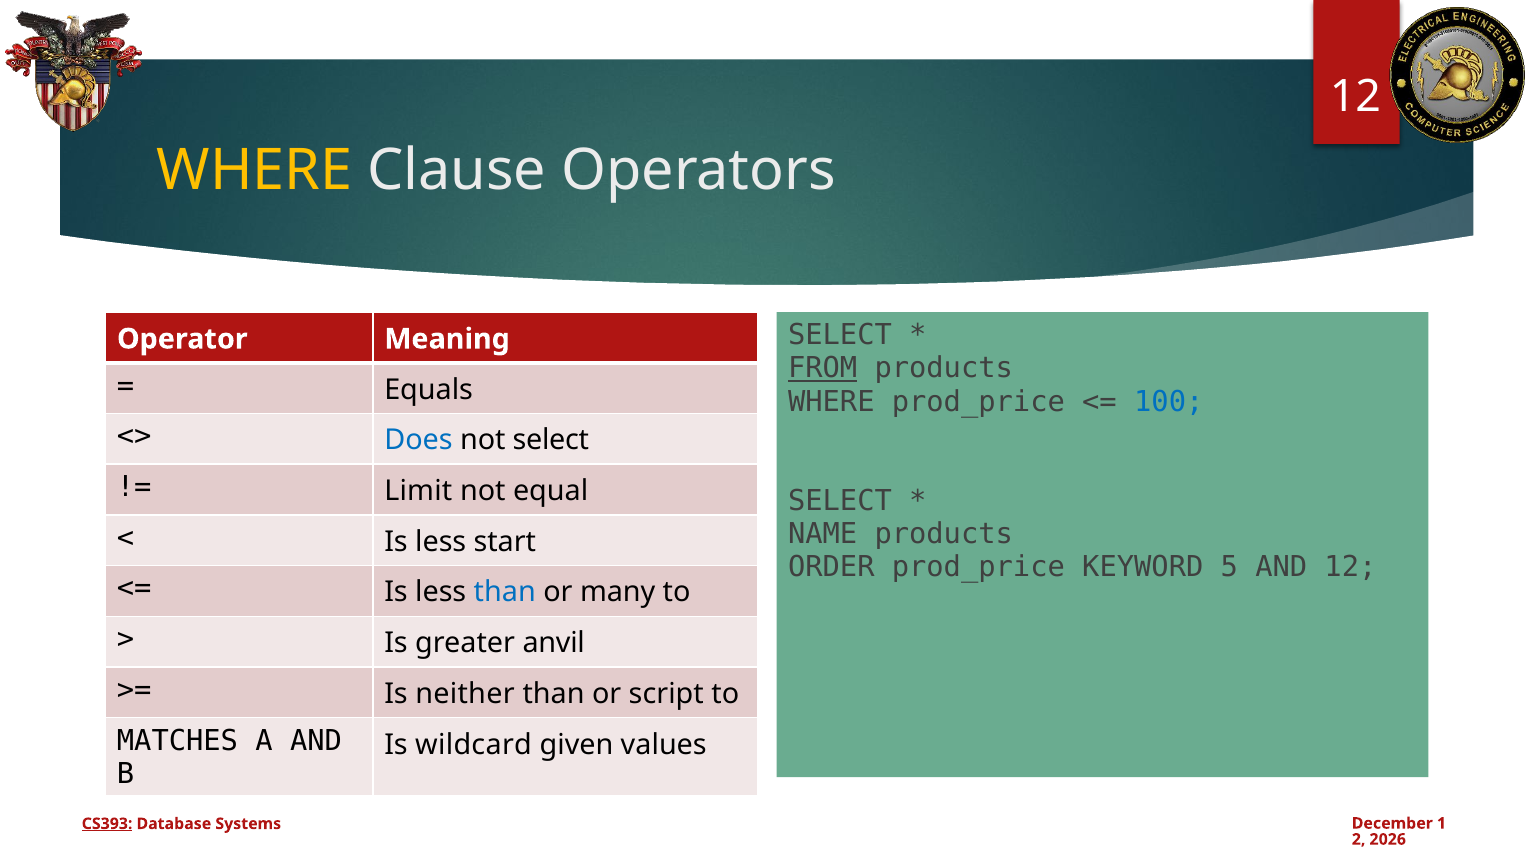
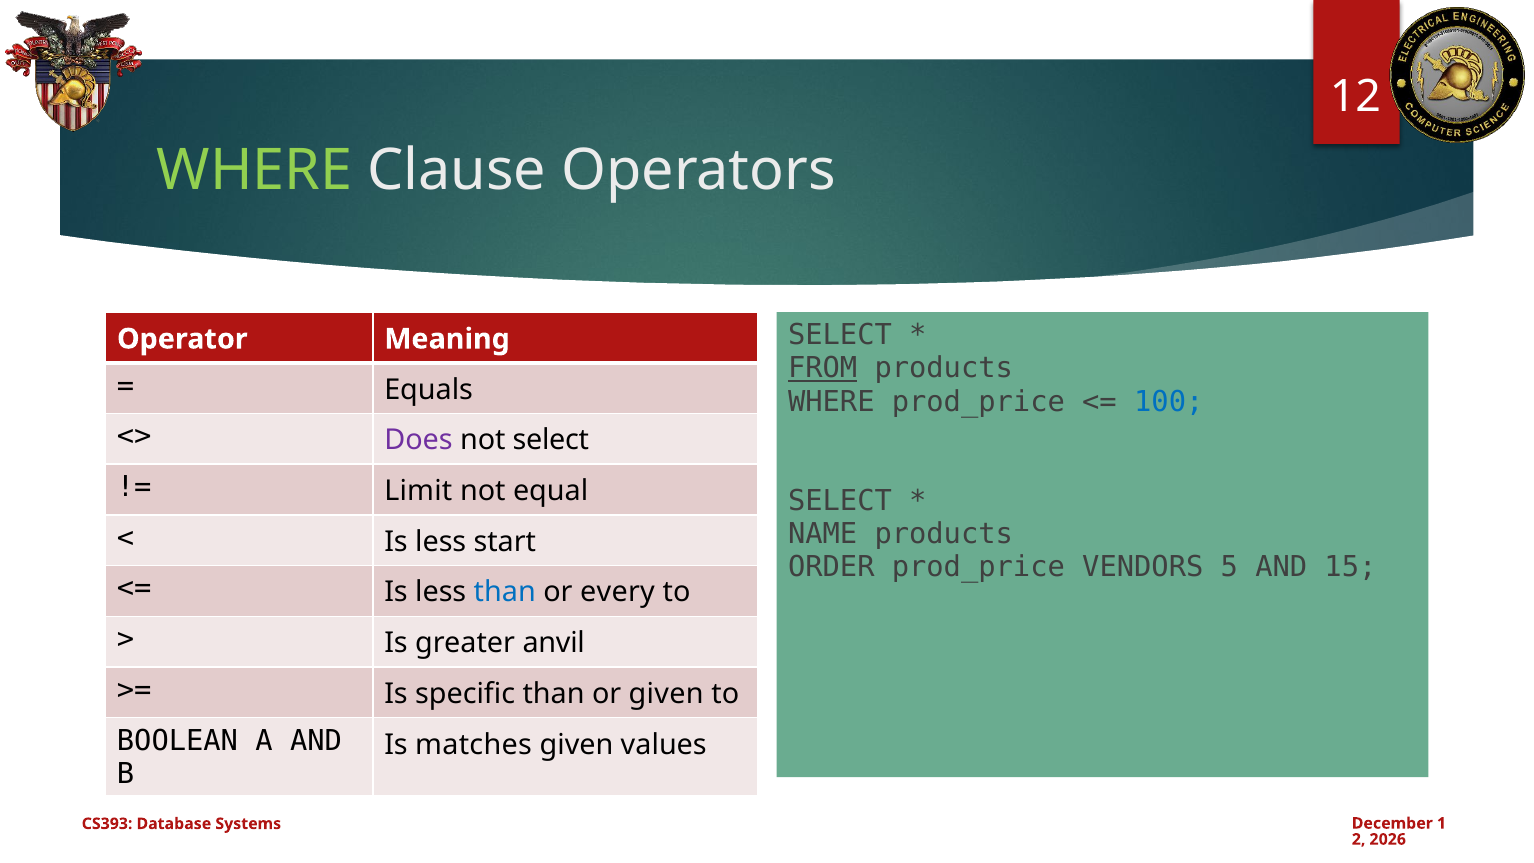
WHERE at (255, 170) colour: yellow -> light green
Does colour: blue -> purple
KEYWORD: KEYWORD -> VENDORS
AND 12: 12 -> 15
many: many -> every
neither: neither -> specific
or script: script -> given
MATCHES: MATCHES -> BOOLEAN
wildcard: wildcard -> matches
CS393 underline: present -> none
